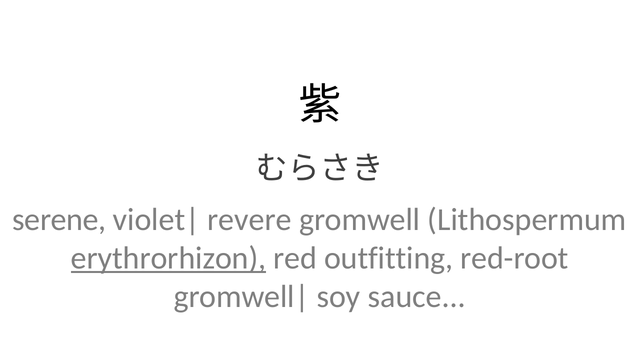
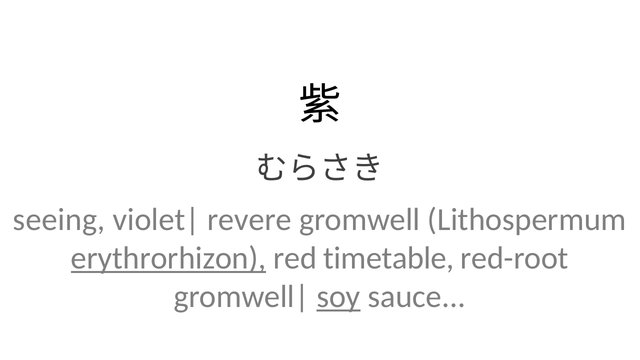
serene: serene -> seeing
outfitting: outfitting -> timetable
soy underline: none -> present
